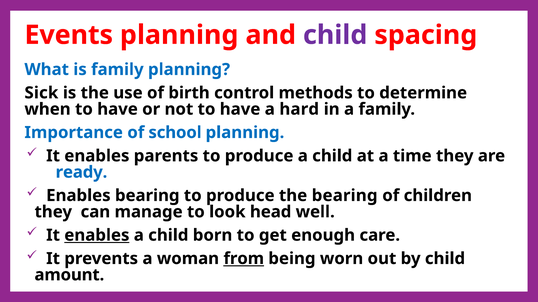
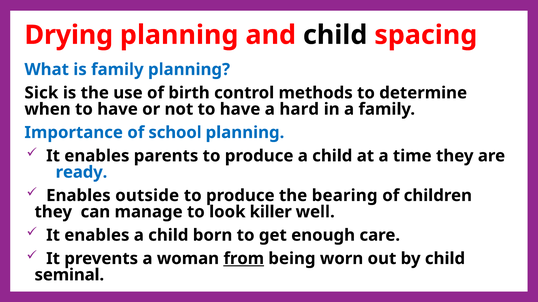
Events: Events -> Drying
child at (335, 35) colour: purple -> black
Enables bearing: bearing -> outside
head: head -> killer
enables at (97, 236) underline: present -> none
amount: amount -> seminal
